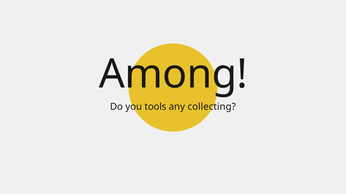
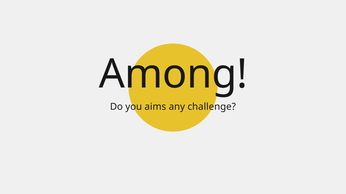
tools: tools -> aims
collecting: collecting -> challenge
